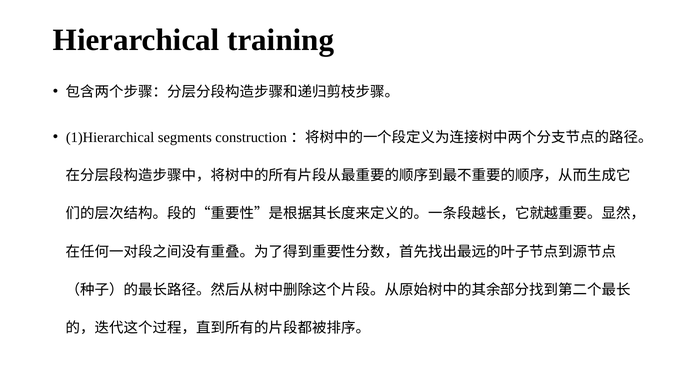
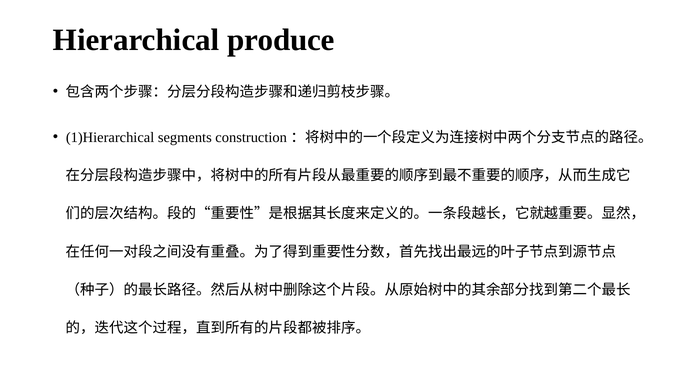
training: training -> produce
